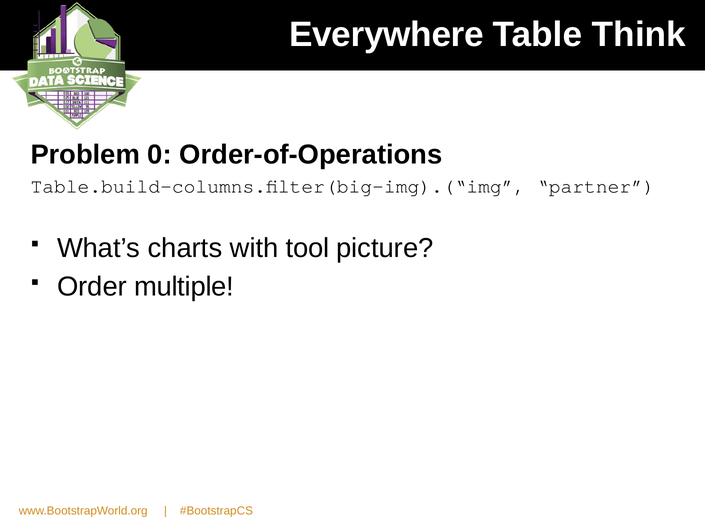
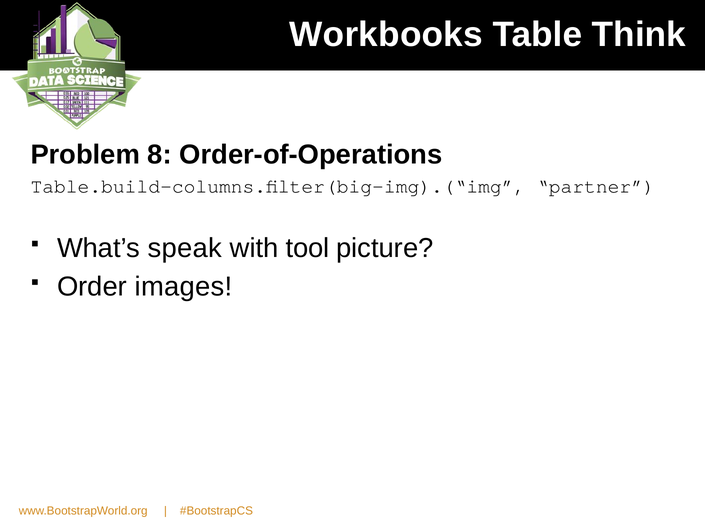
Everywhere: Everywhere -> Workbooks
0: 0 -> 8
charts: charts -> speak
multiple: multiple -> images
